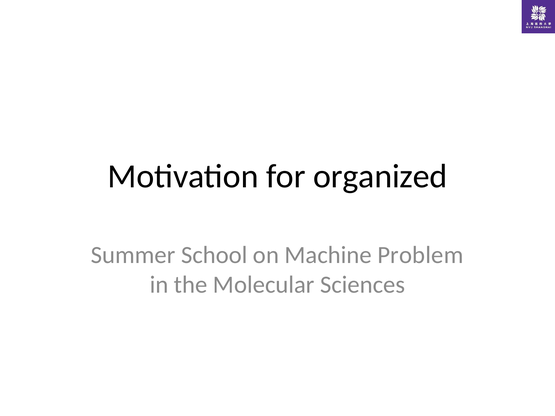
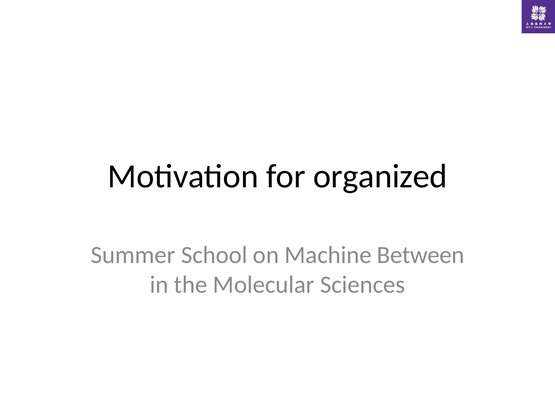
Problem: Problem -> Between
